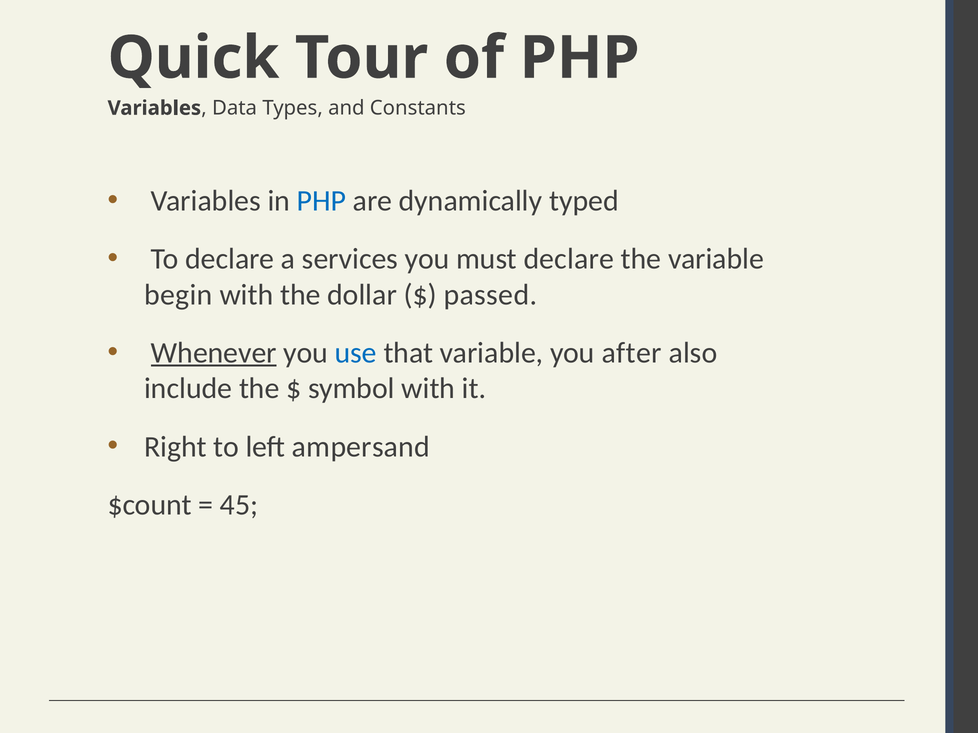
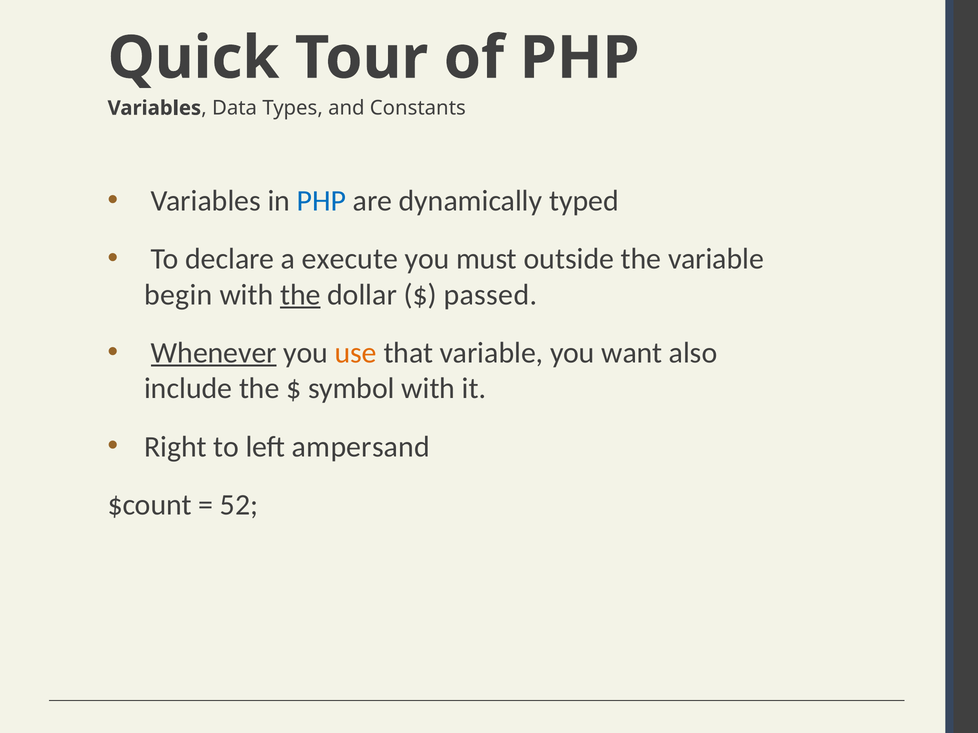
services: services -> execute
must declare: declare -> outside
the at (300, 295) underline: none -> present
use colour: blue -> orange
after: after -> want
45: 45 -> 52
